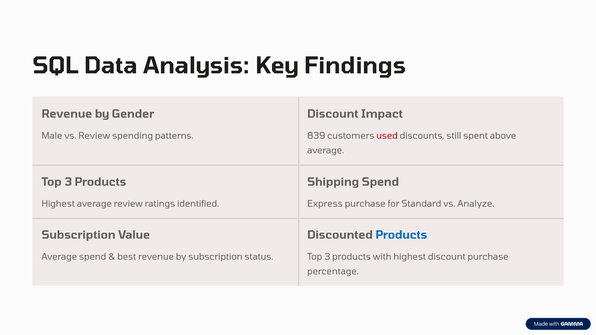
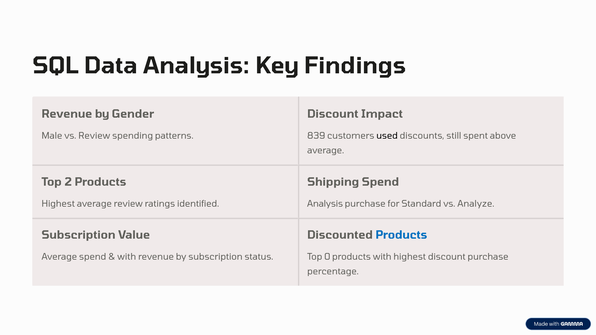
used colour: red -> black
3 at (68, 182): 3 -> 2
Express at (325, 204): Express -> Analysis
best at (127, 257): best -> with
3 at (327, 257): 3 -> 0
